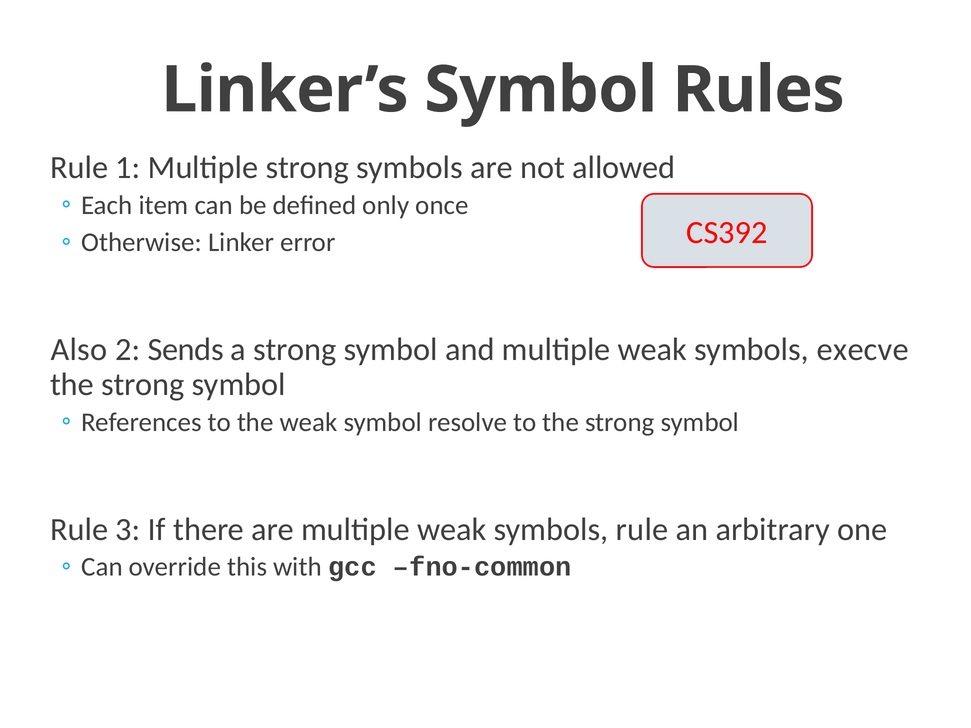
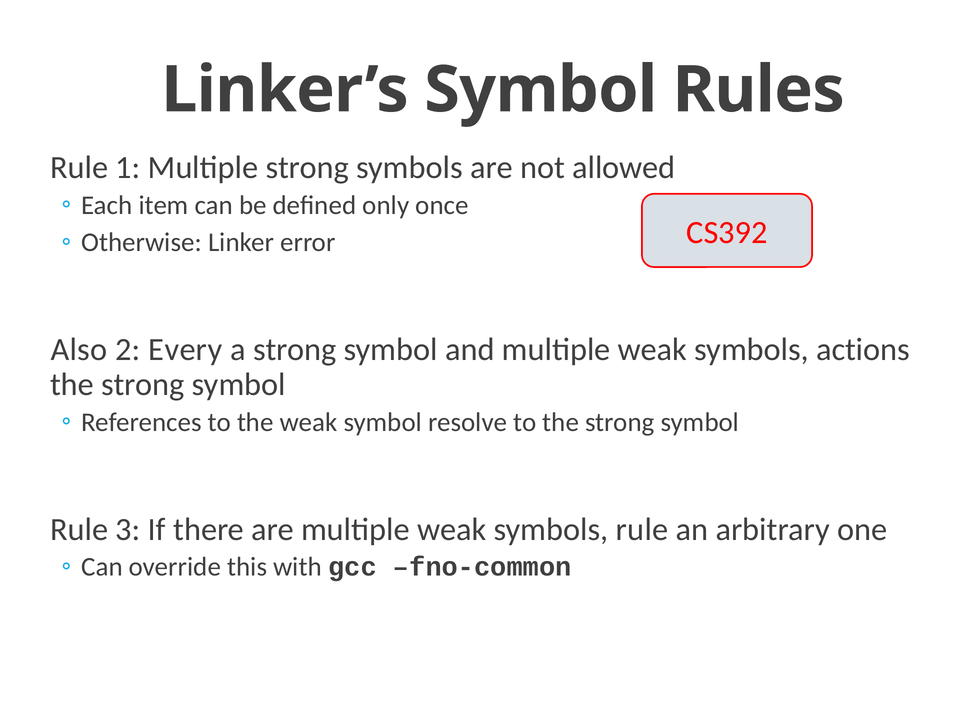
Sends: Sends -> Every
execve: execve -> actions
